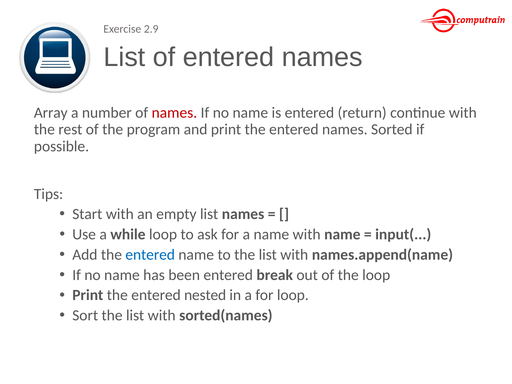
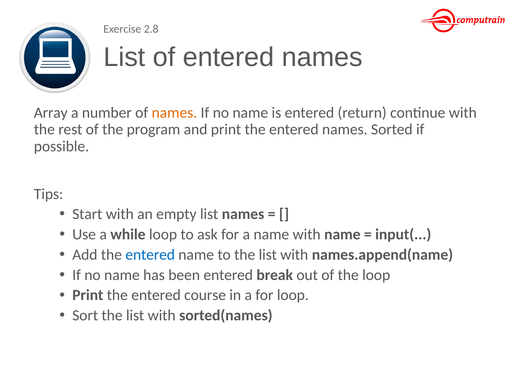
2.9: 2.9 -> 2.8
names at (174, 113) colour: red -> orange
nested: nested -> course
